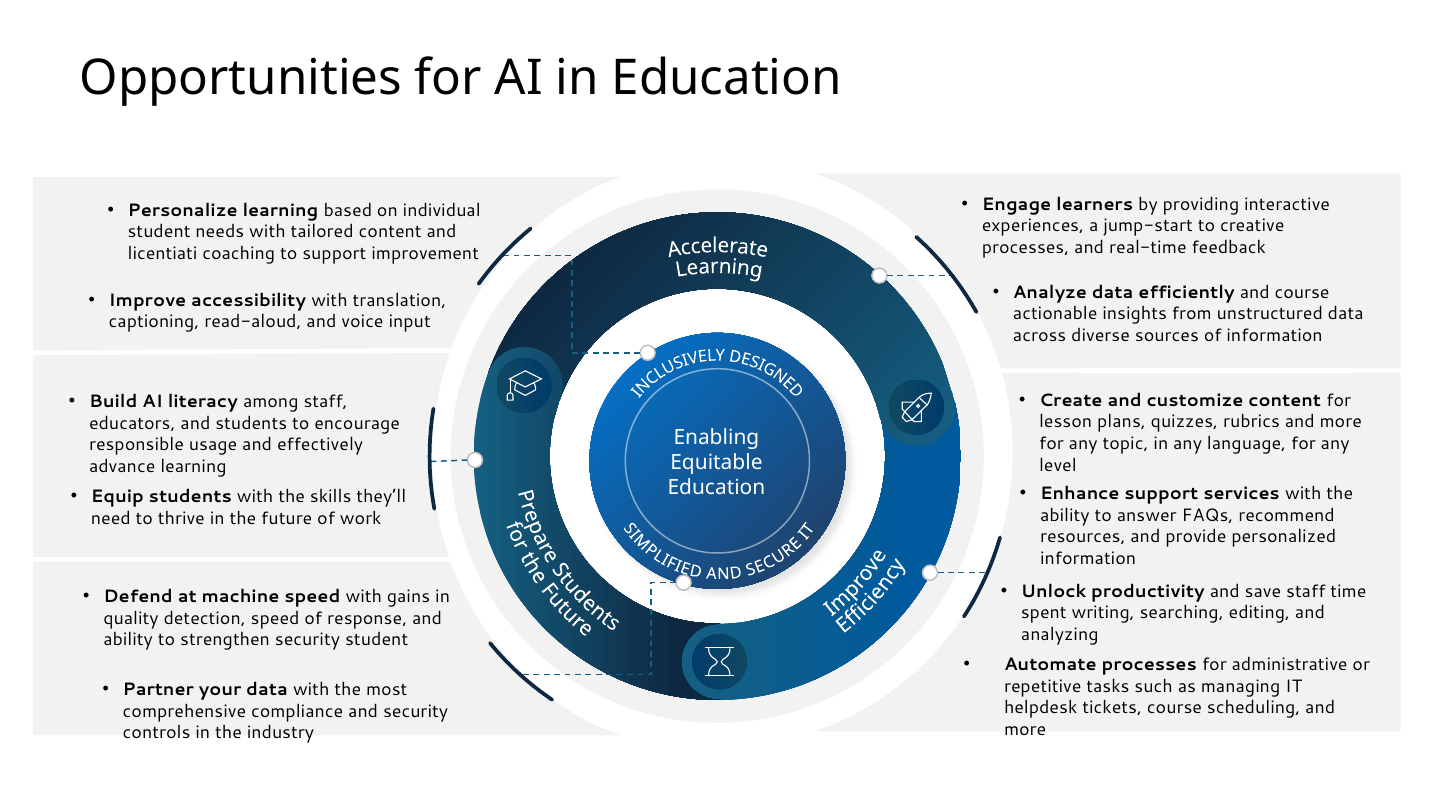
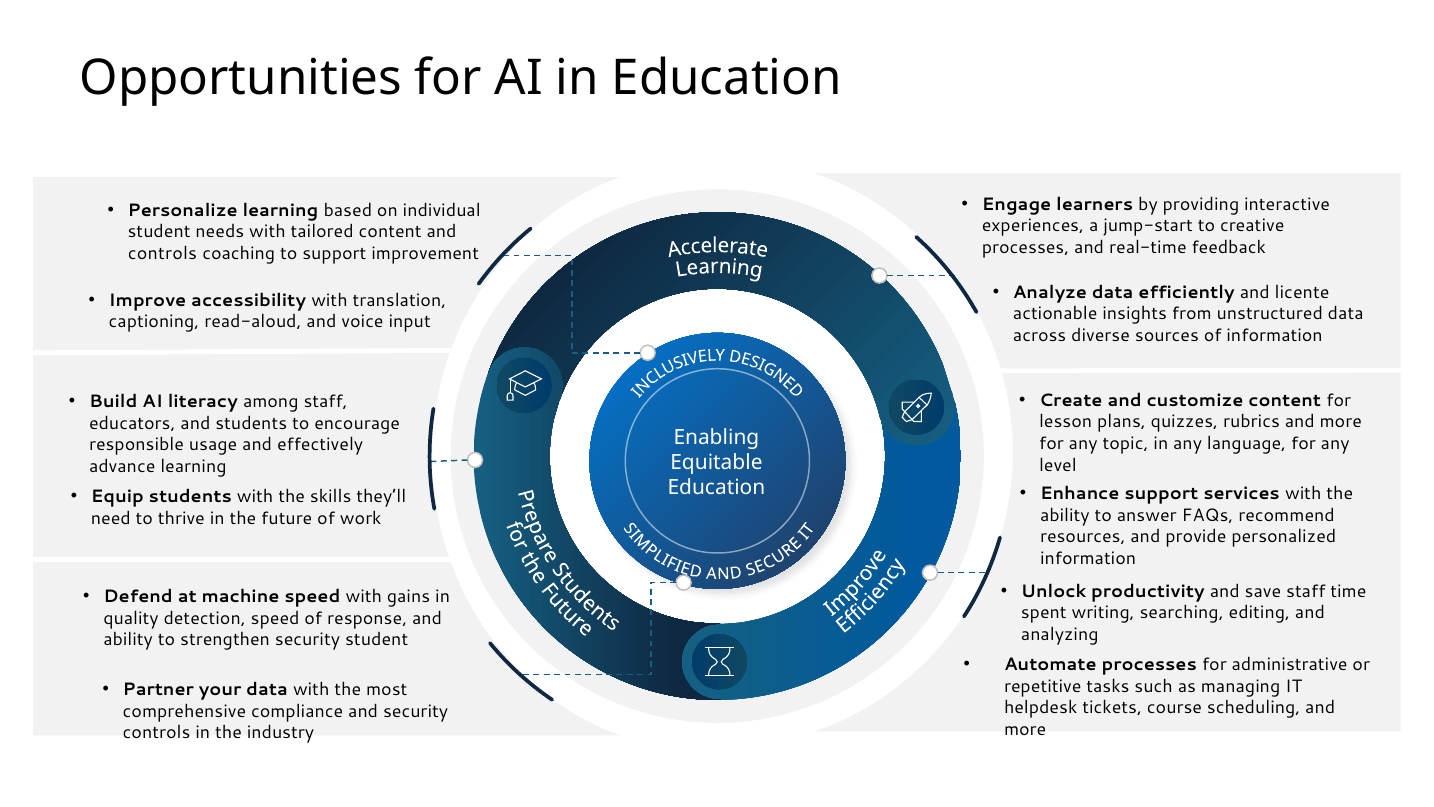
licentiati at (163, 253): licentiati -> controls
and course: course -> licente
